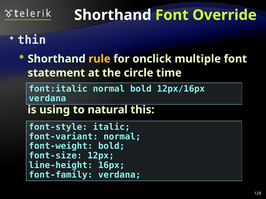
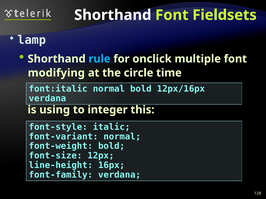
Override: Override -> Fieldsets
thin: thin -> lamp
rule colour: yellow -> light blue
statement: statement -> modifying
natural: natural -> integer
